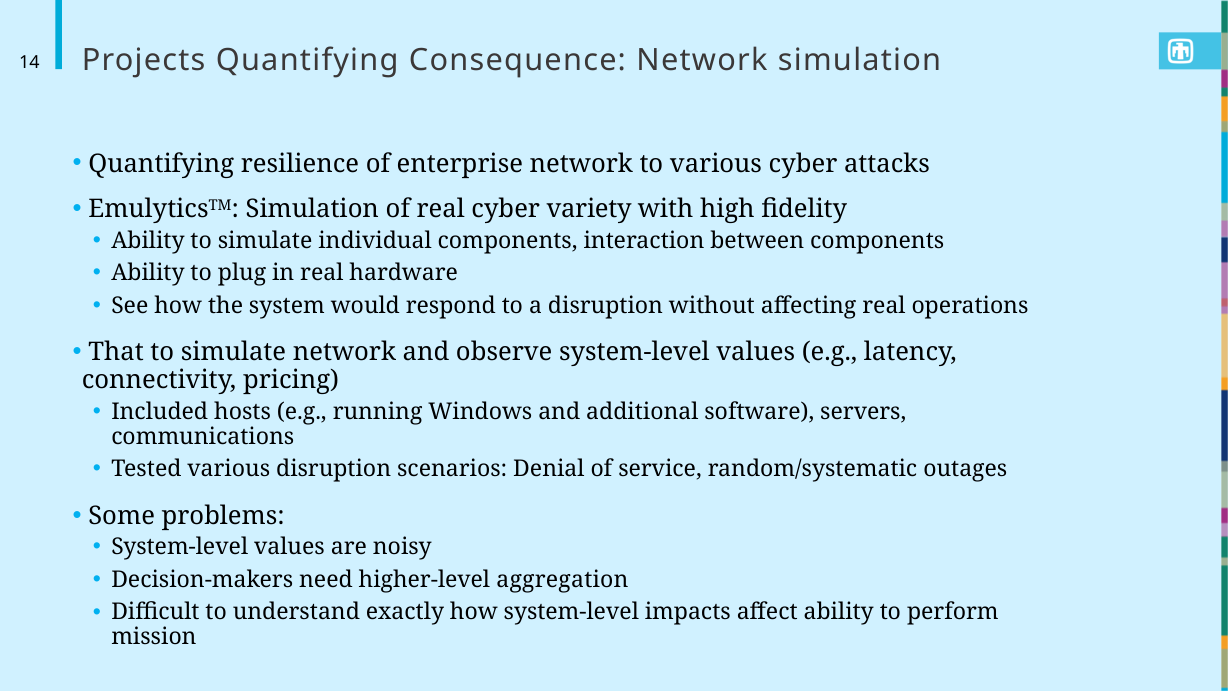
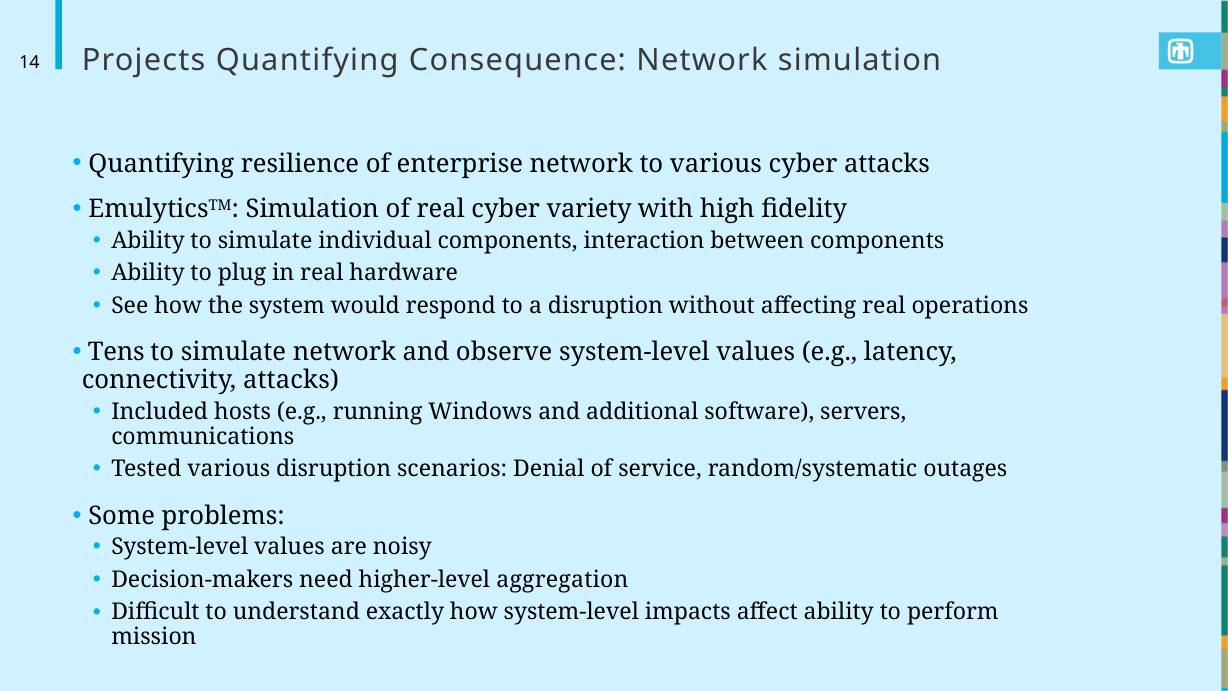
That: That -> Tens
connectivity pricing: pricing -> attacks
